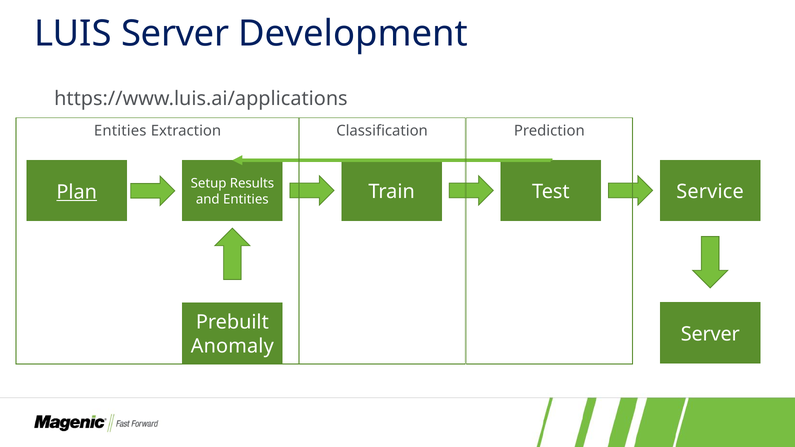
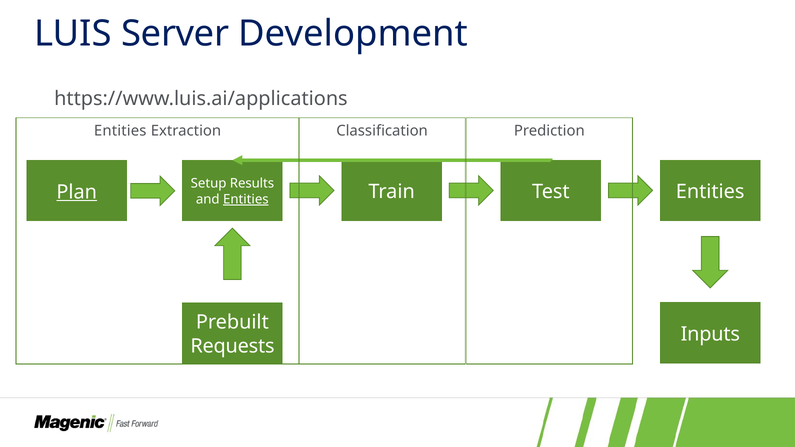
Train Service: Service -> Entities
Entities at (246, 199) underline: none -> present
Server at (710, 334): Server -> Inputs
Anomaly: Anomaly -> Requests
